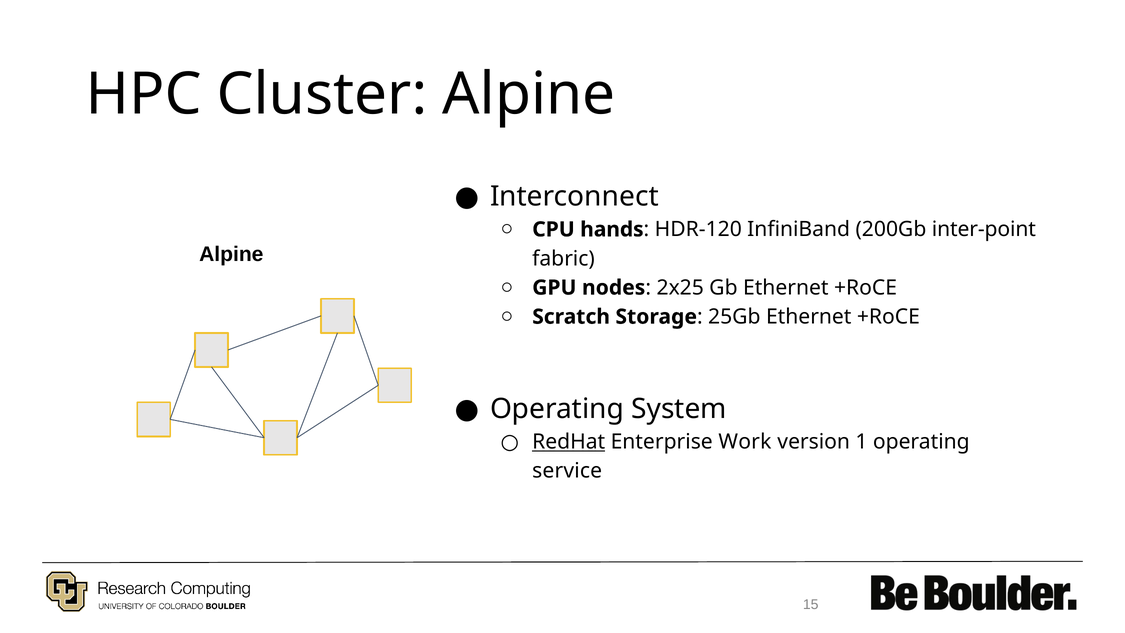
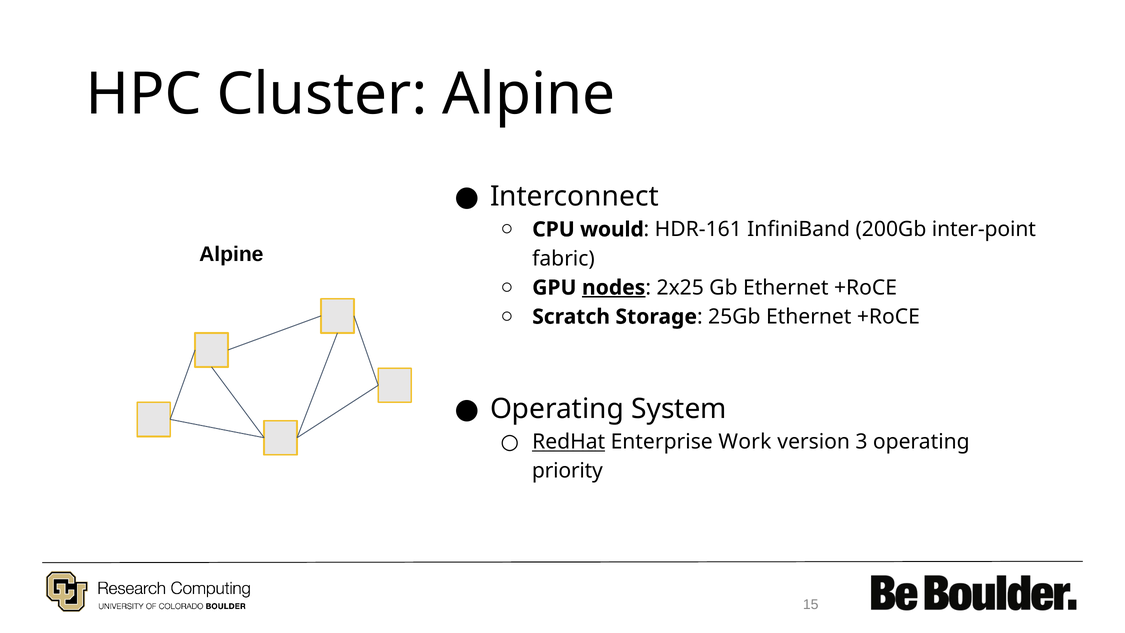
hands: hands -> would
HDR-120: HDR-120 -> HDR-161
nodes underline: none -> present
1: 1 -> 3
service: service -> priority
